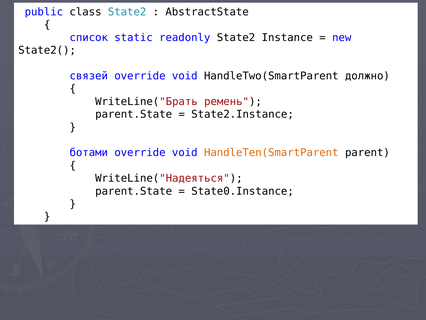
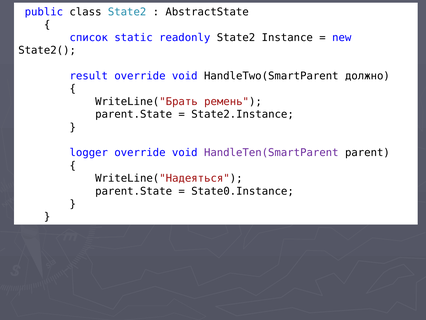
связей: связей -> result
ботами: ботами -> logger
HandleTen(SmartParent colour: orange -> purple
